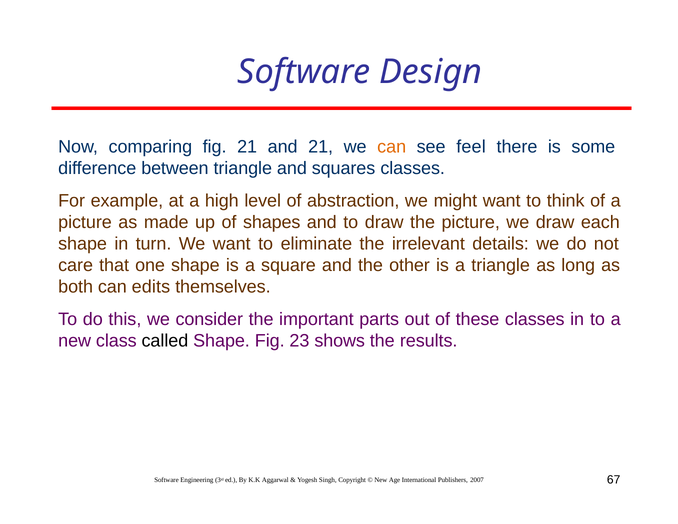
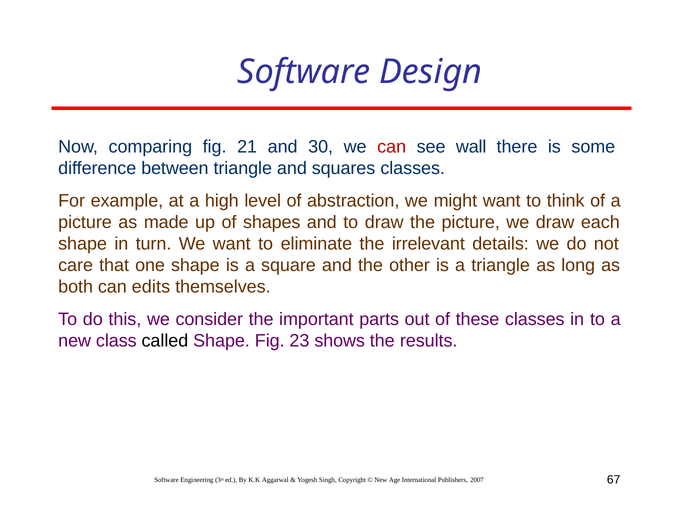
and 21: 21 -> 30
can at (392, 147) colour: orange -> red
feel: feel -> wall
